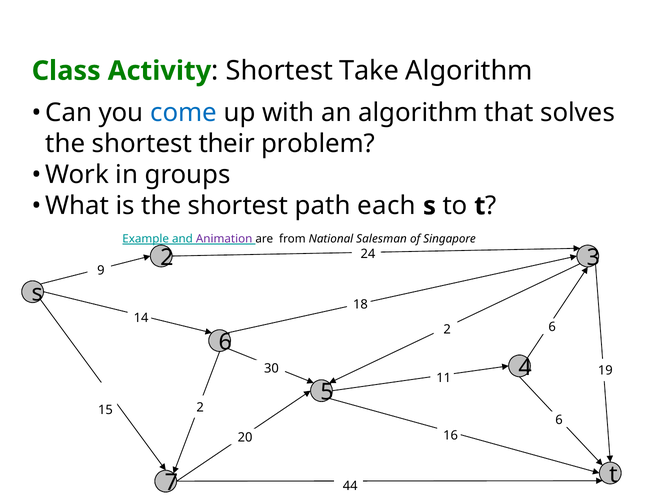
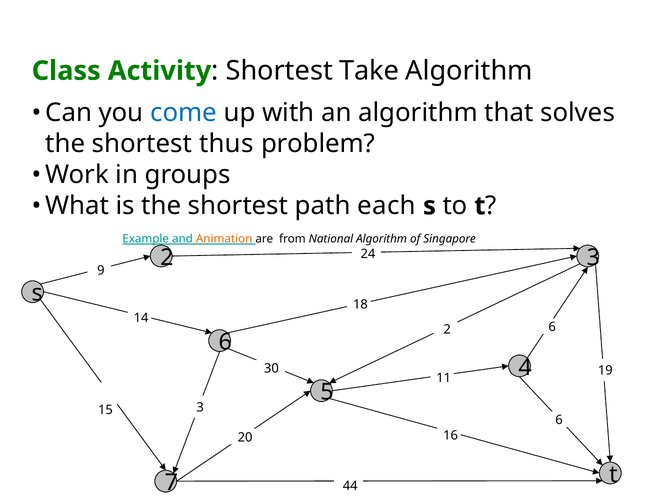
their: their -> thus
Animation colour: purple -> orange
National Salesman: Salesman -> Algorithm
15 2: 2 -> 3
